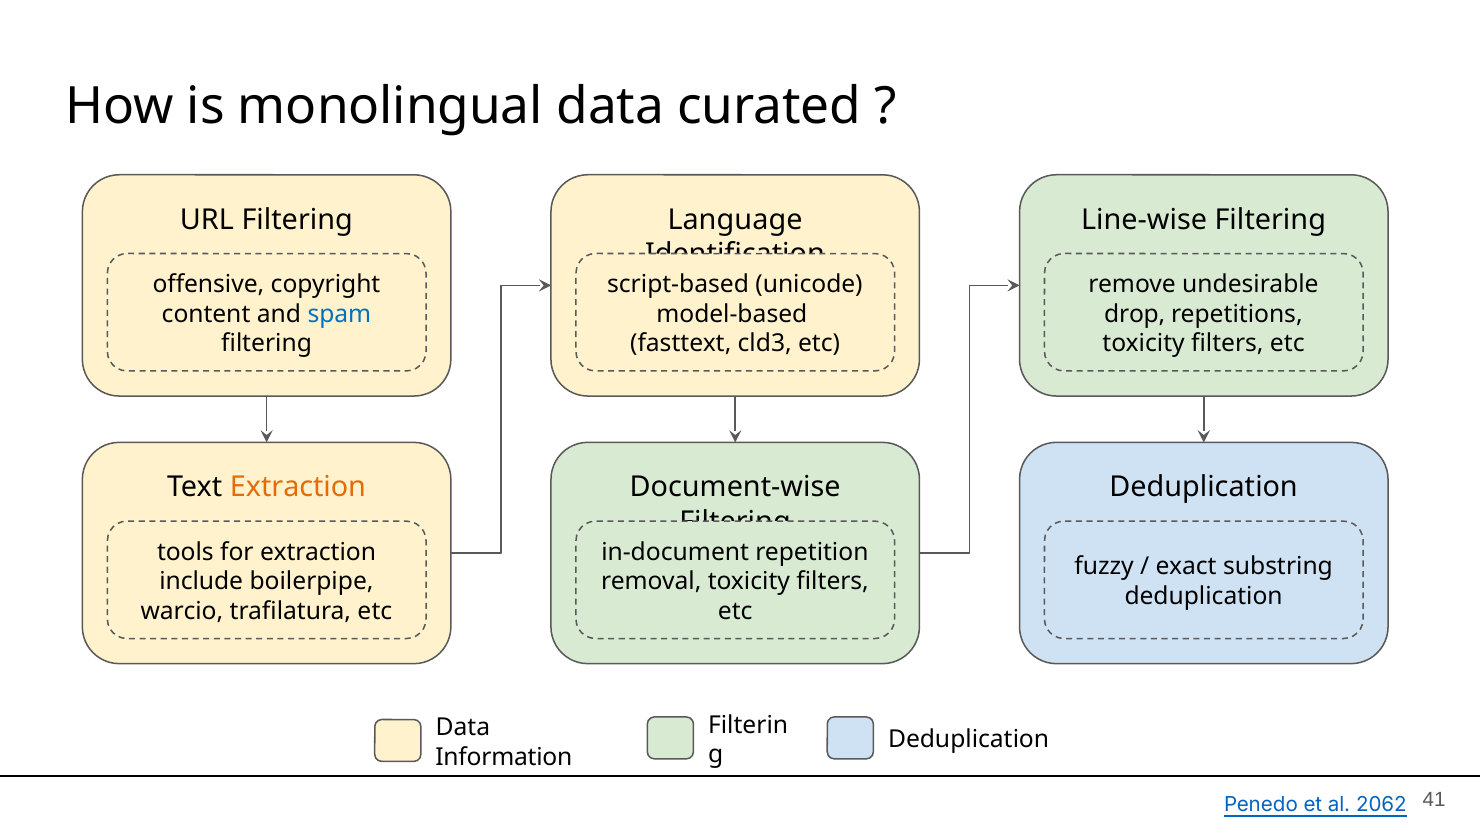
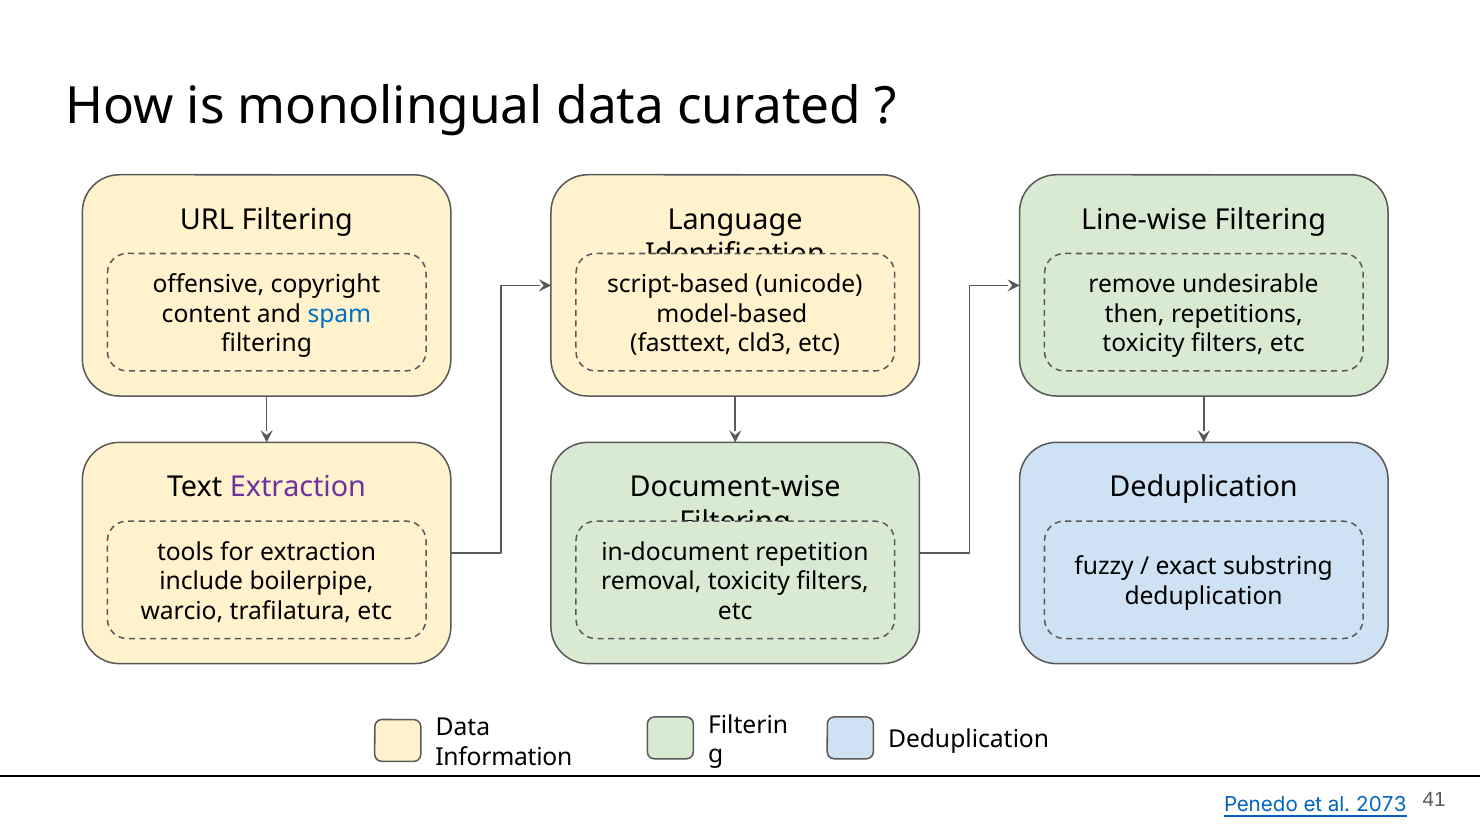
drop: drop -> then
Extraction at (298, 487) colour: orange -> purple
2062: 2062 -> 2073
